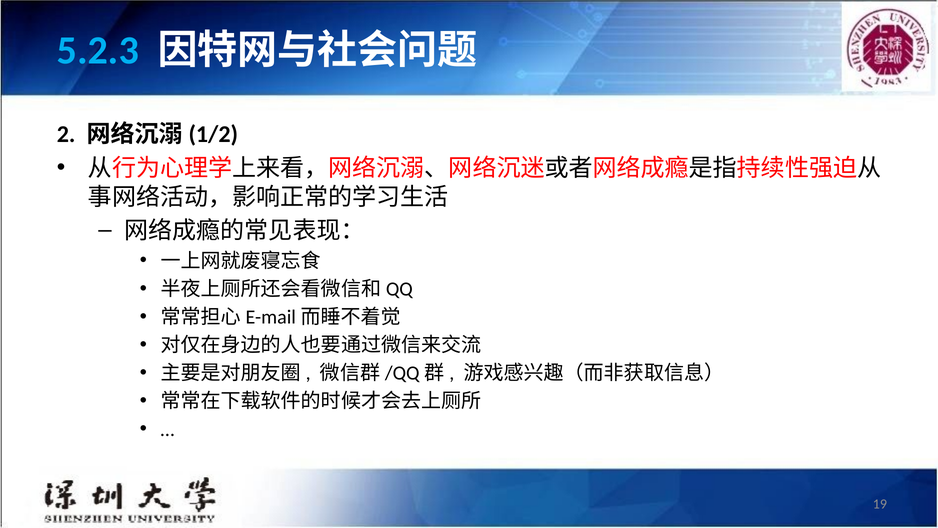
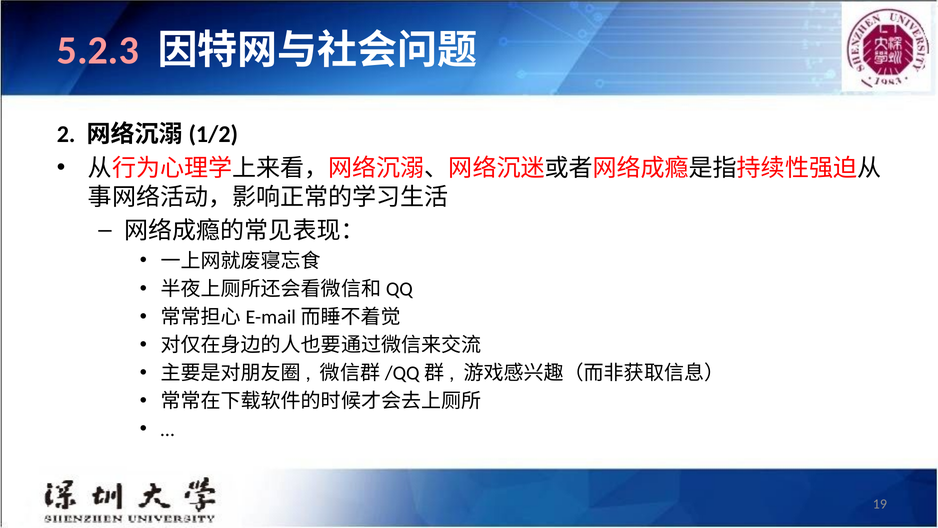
5.2.3 colour: light blue -> pink
